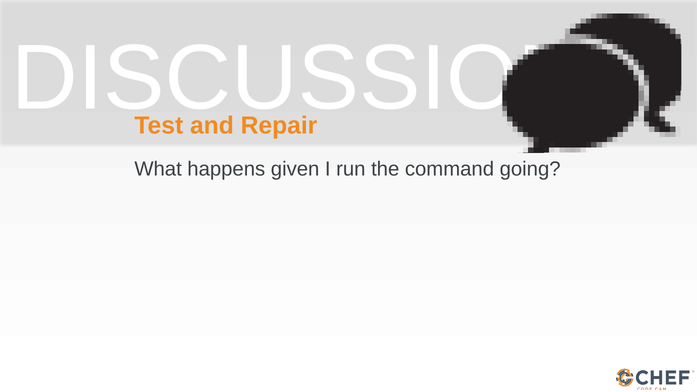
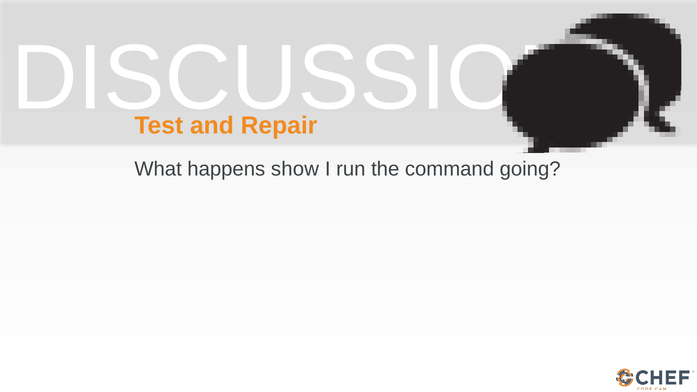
given: given -> show
